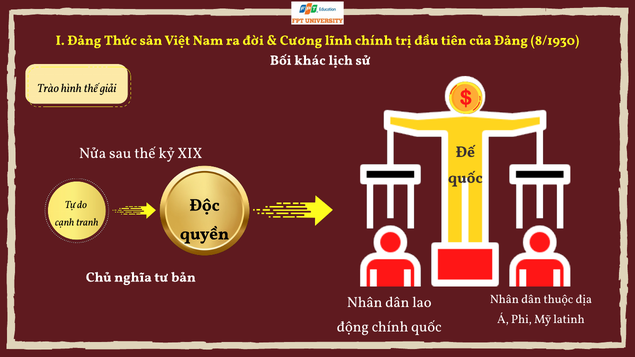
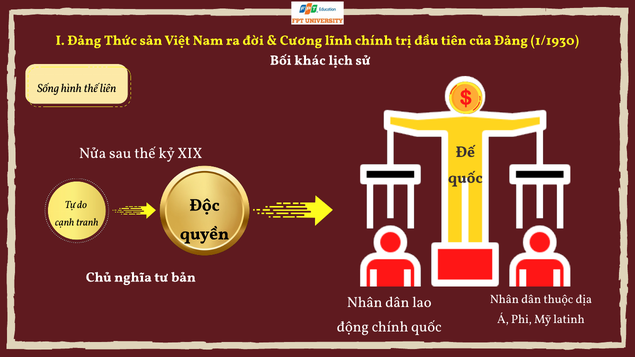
8/1930: 8/1930 -> 1/1930
Trào: Trào -> Sống
giải: giải -> liên
